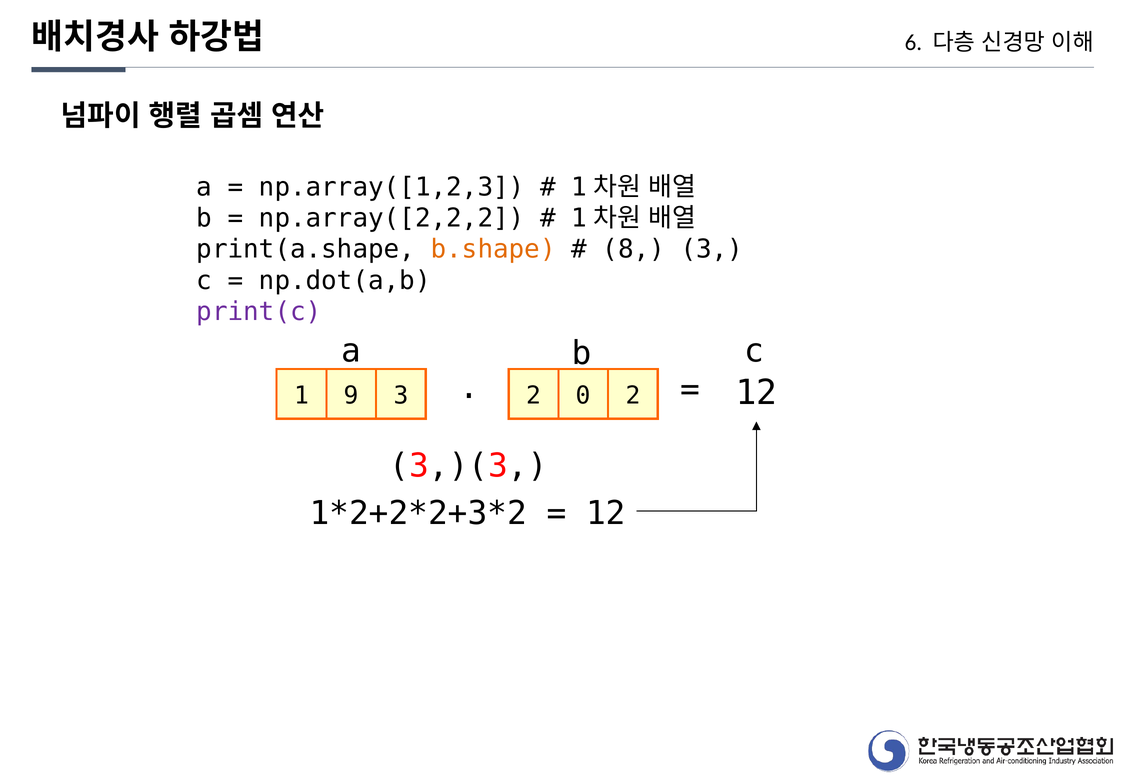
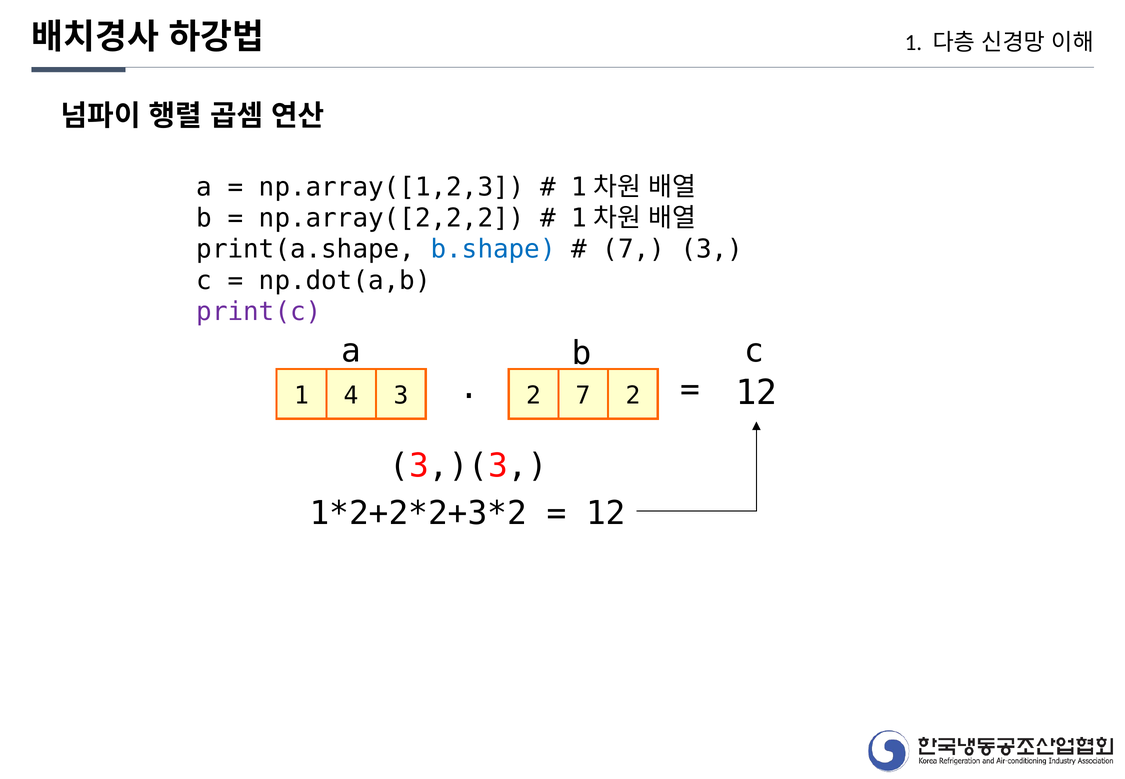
6 at (913, 43): 6 -> 1
b.shape colour: orange -> blue
8 at (634, 249): 8 -> 7
2 0: 0 -> 7
9: 9 -> 4
